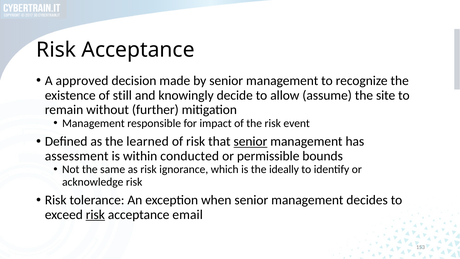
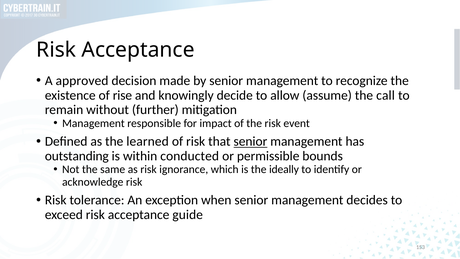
still: still -> rise
site: site -> call
assessment: assessment -> outstanding
risk at (95, 214) underline: present -> none
email: email -> guide
